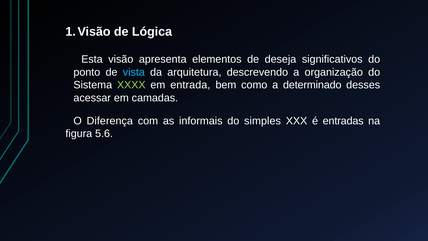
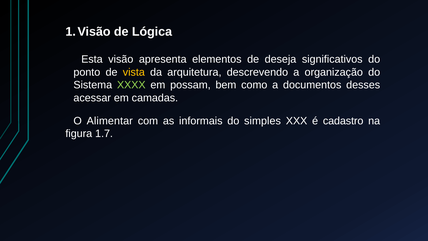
vista colour: light blue -> yellow
entrada: entrada -> possam
determinado: determinado -> documentos
Diferença: Diferença -> Alimentar
entradas: entradas -> cadastro
5.6: 5.6 -> 1.7
